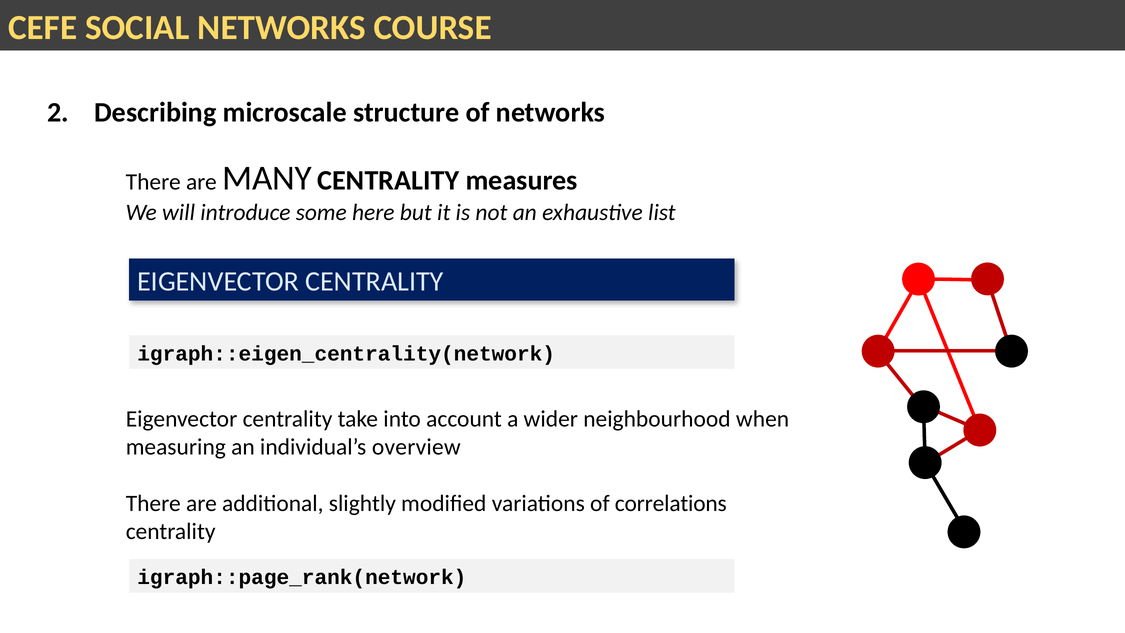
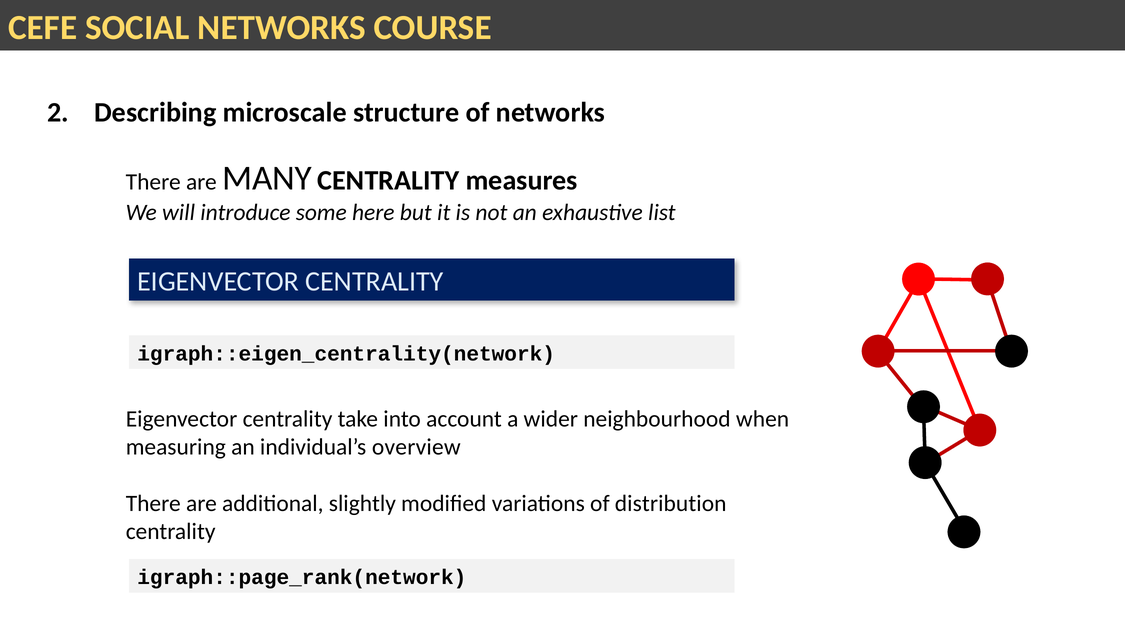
correlations: correlations -> distribution
